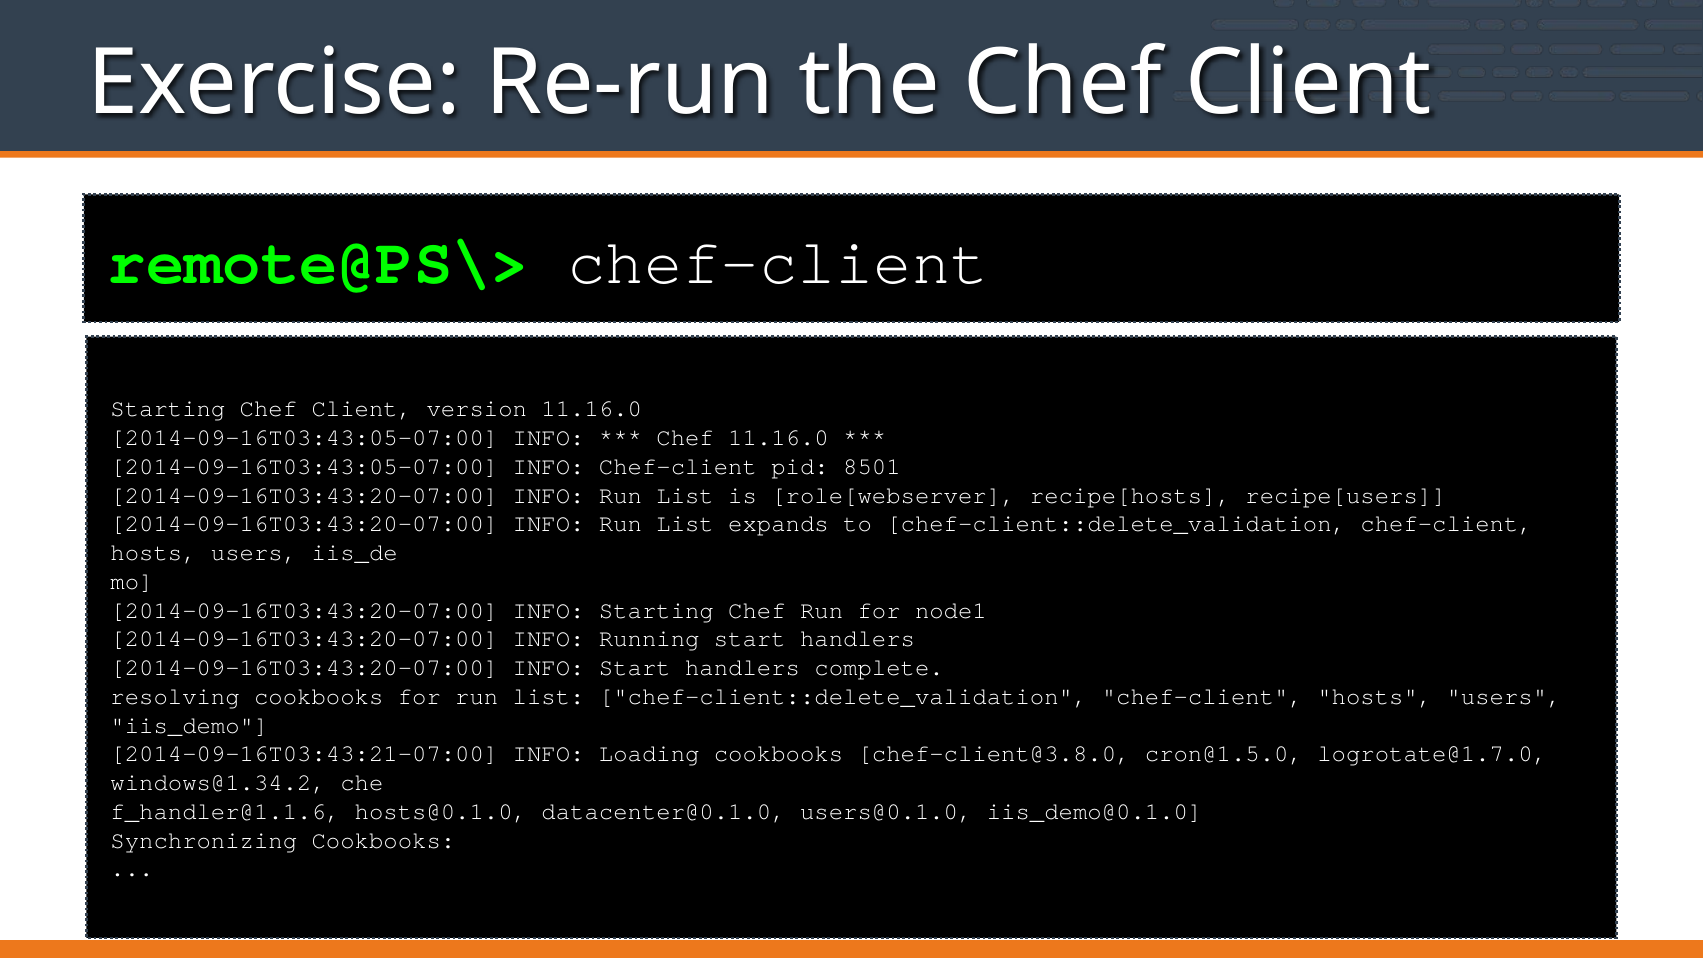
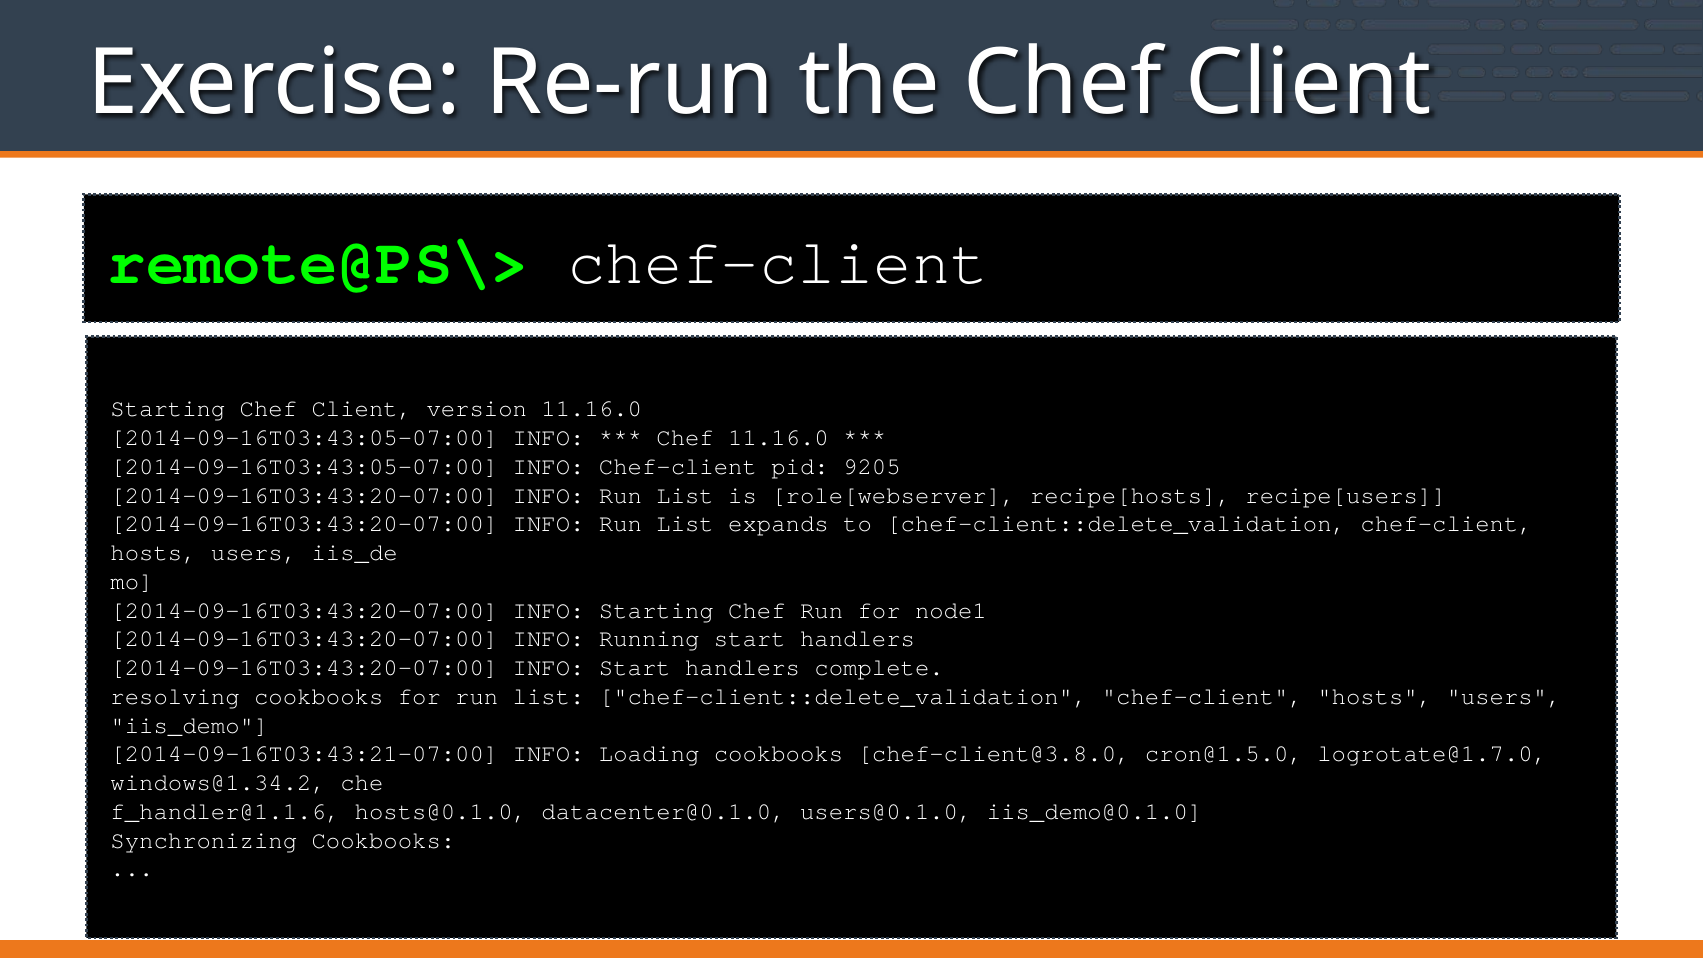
8501: 8501 -> 9205
